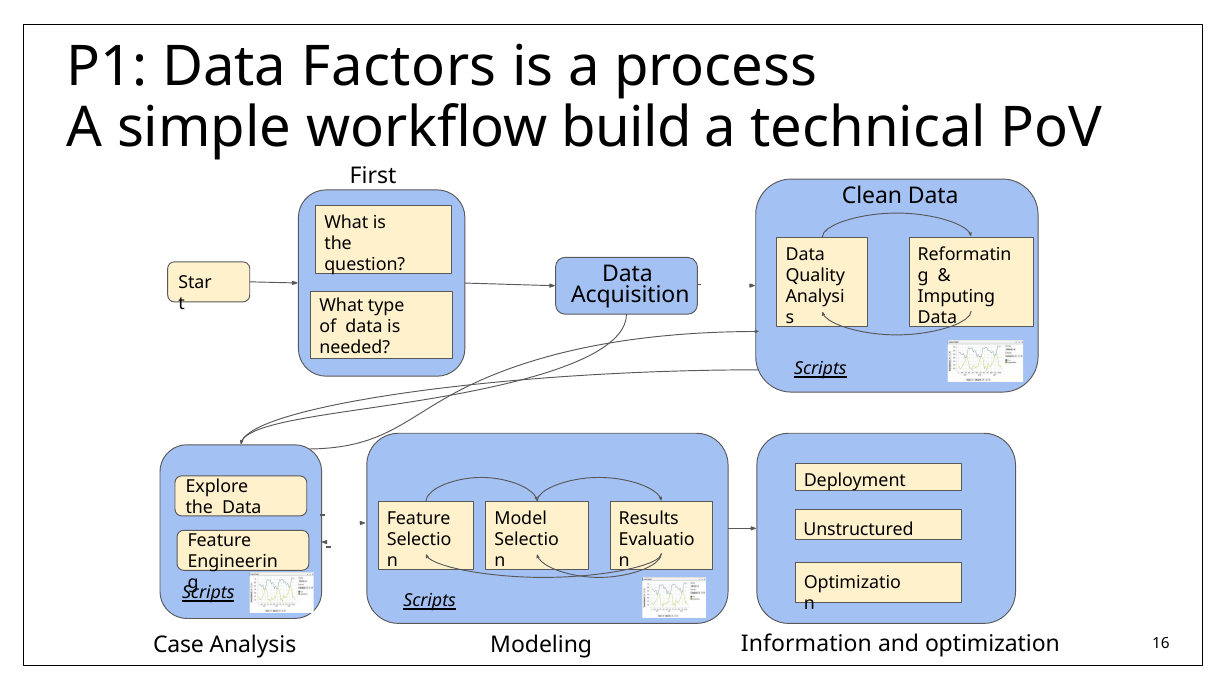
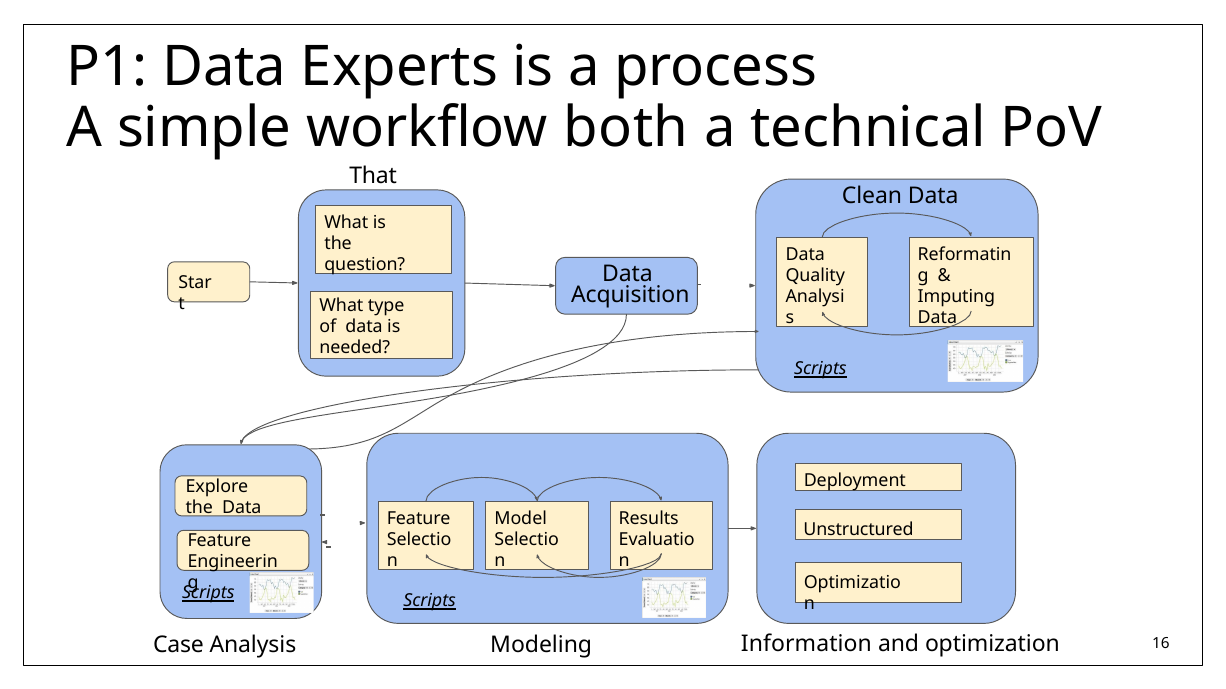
Factors: Factors -> Experts
build: build -> both
First: First -> That
